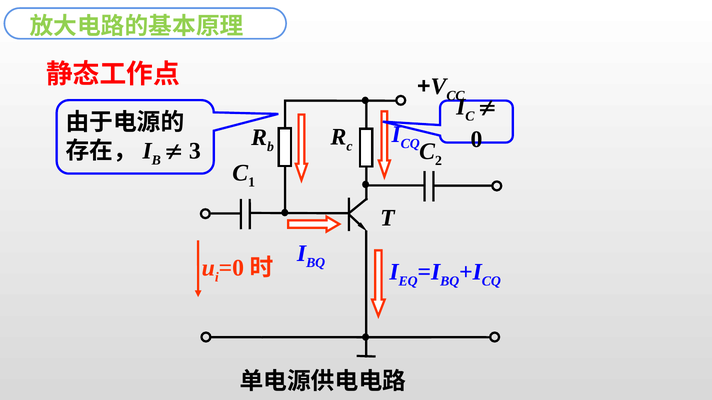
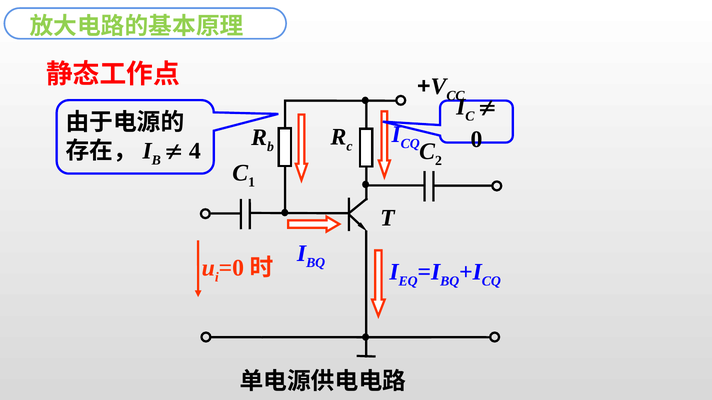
3: 3 -> 4
